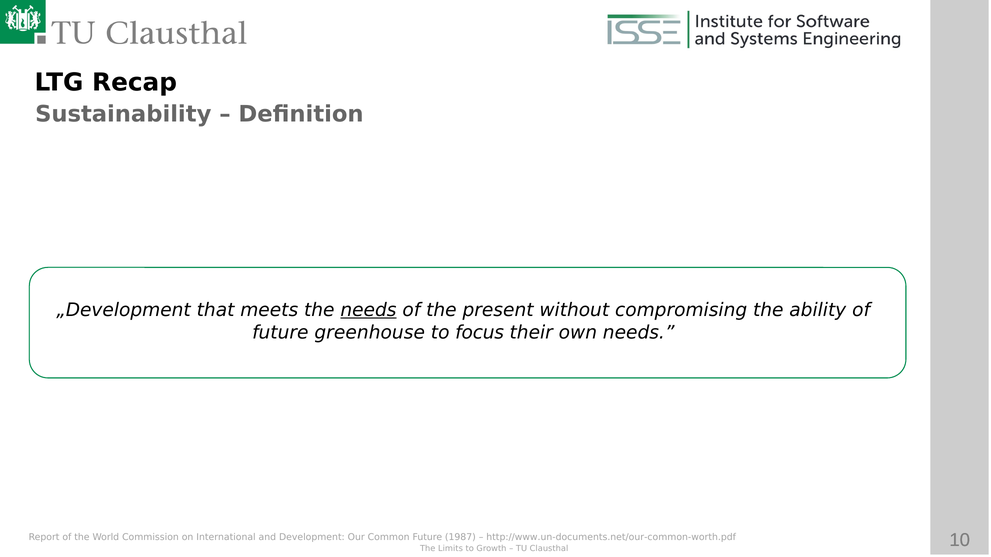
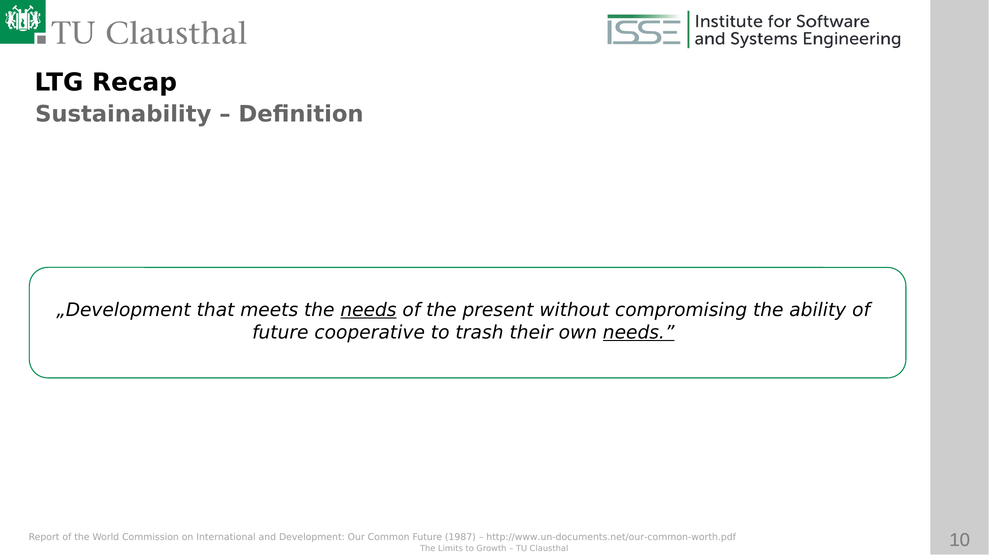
greenhouse: greenhouse -> cooperative
focus: focus -> trash
needs at (639, 333) underline: none -> present
